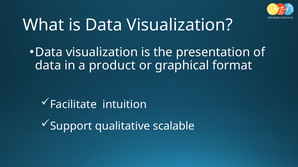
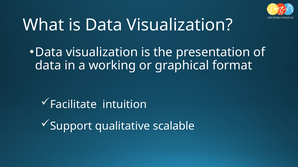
product: product -> working
